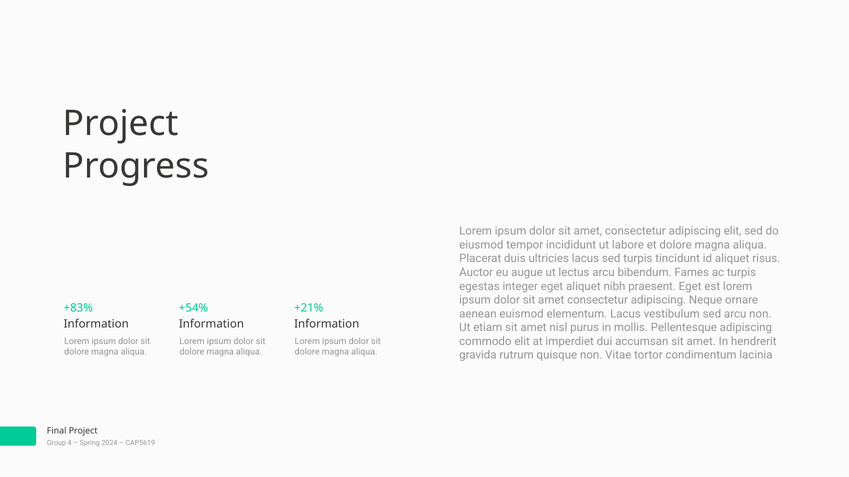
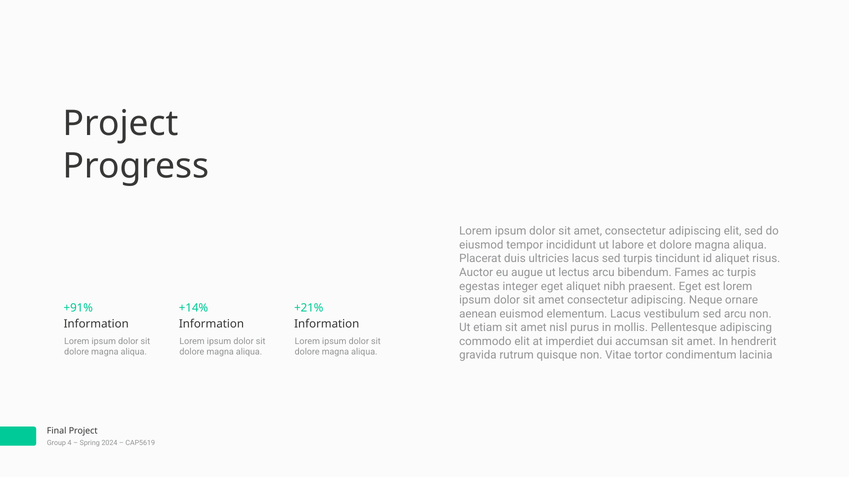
+83%: +83% -> +91%
+54%: +54% -> +14%
